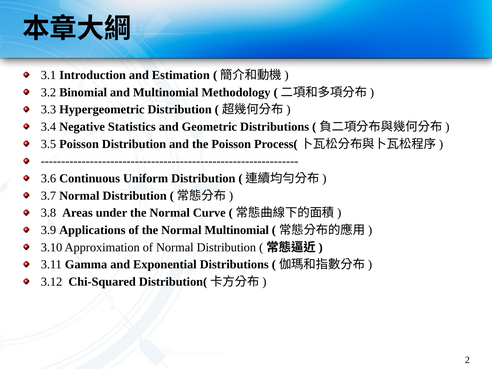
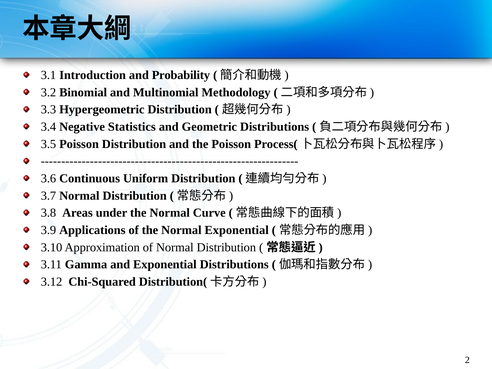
Estimation: Estimation -> Probability
Normal Multinomial: Multinomial -> Exponential
